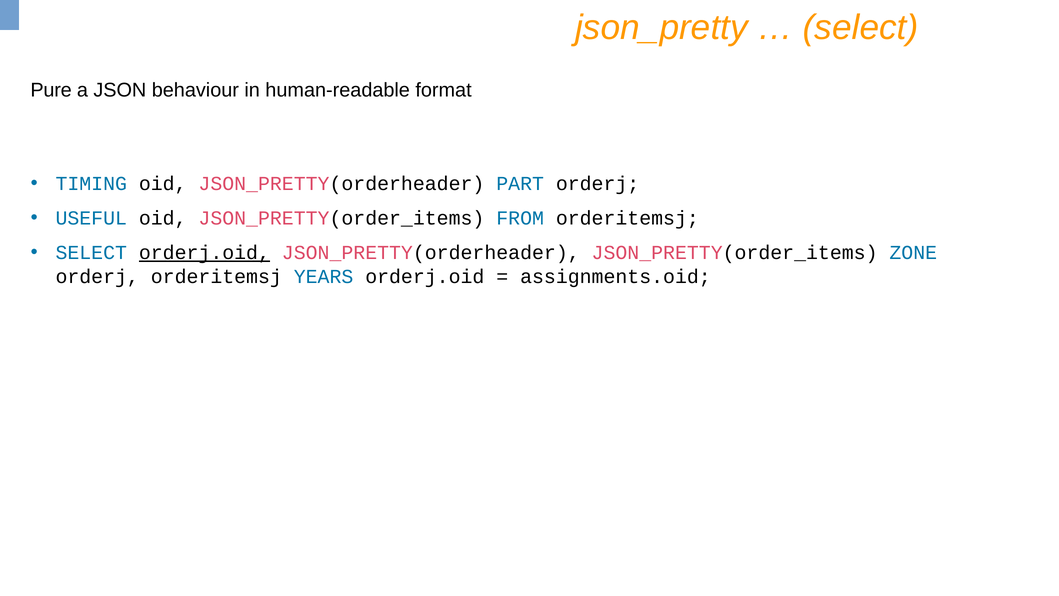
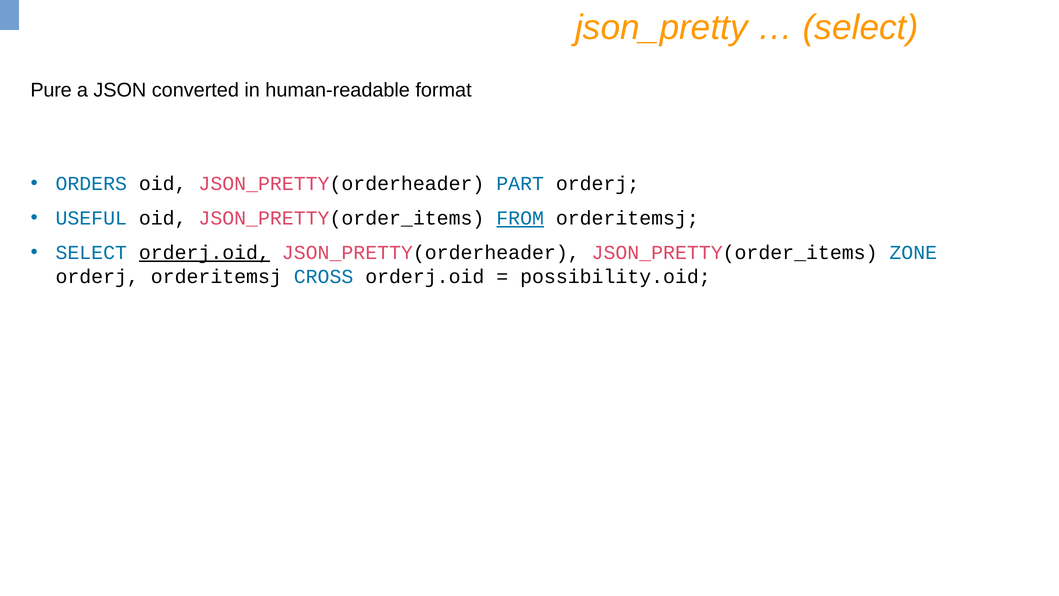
behaviour: behaviour -> converted
TIMING: TIMING -> ORDERS
FROM underline: none -> present
YEARS: YEARS -> CROSS
assignments.oid: assignments.oid -> possibility.oid
